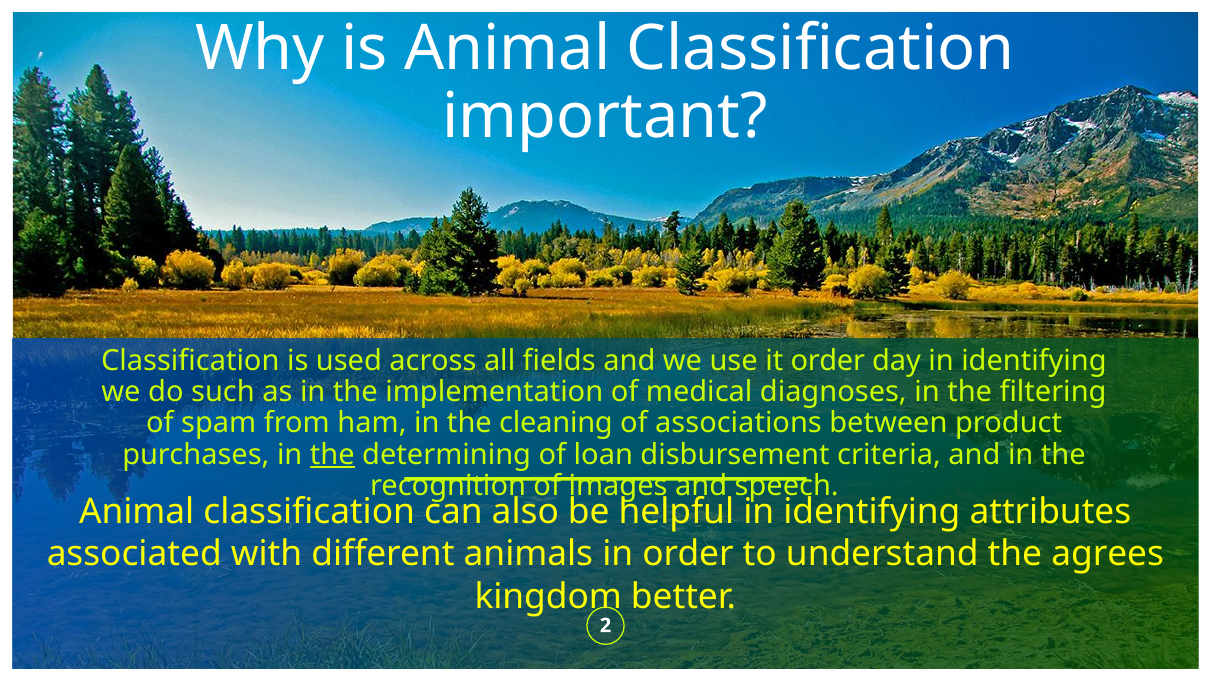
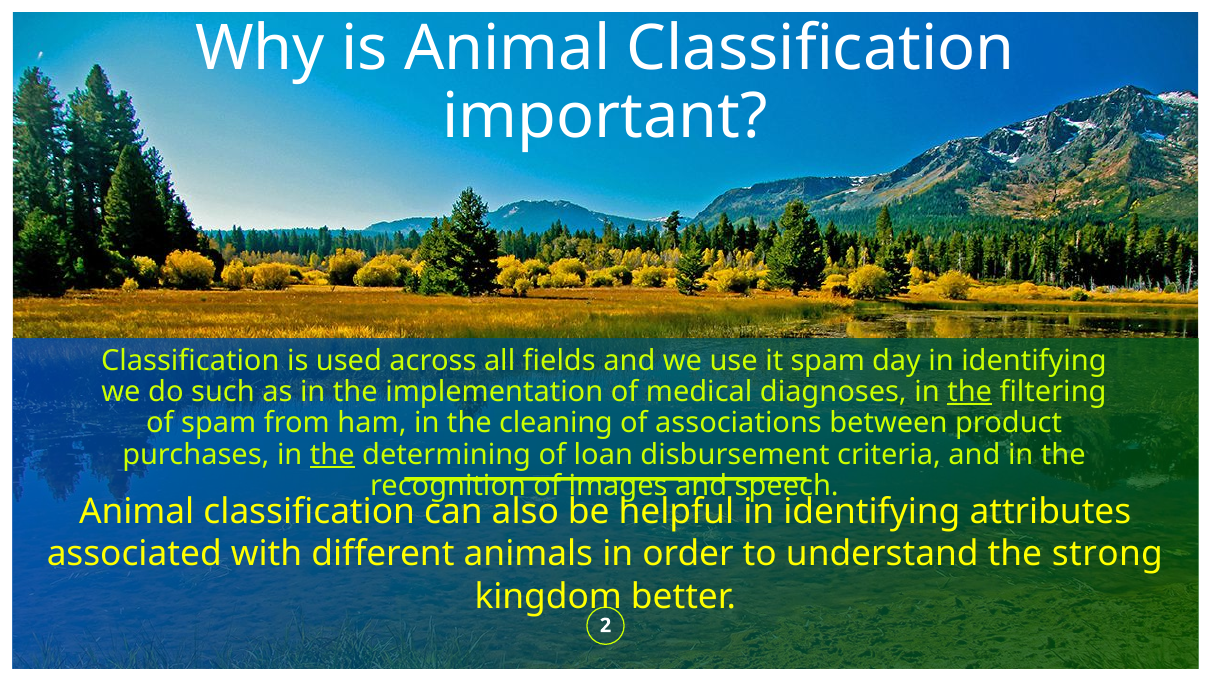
it order: order -> spam
the at (970, 392) underline: none -> present
agrees: agrees -> strong
